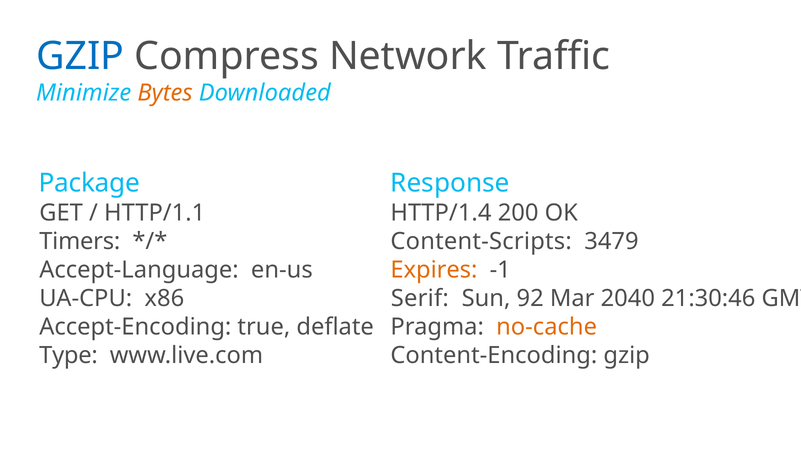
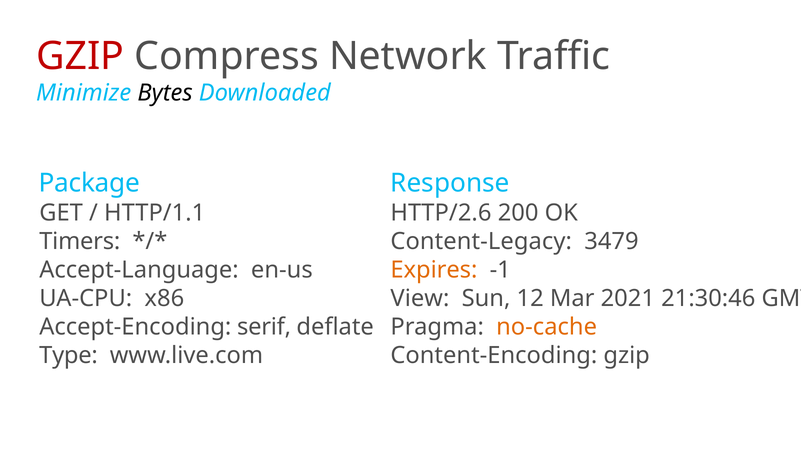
GZIP at (80, 56) colour: blue -> red
Bytes colour: orange -> black
HTTP/1.4: HTTP/1.4 -> HTTP/2.6
Content-Scripts: Content-Scripts -> Content-Legacy
Serif: Serif -> View
92: 92 -> 12
2040: 2040 -> 2021
true: true -> serif
